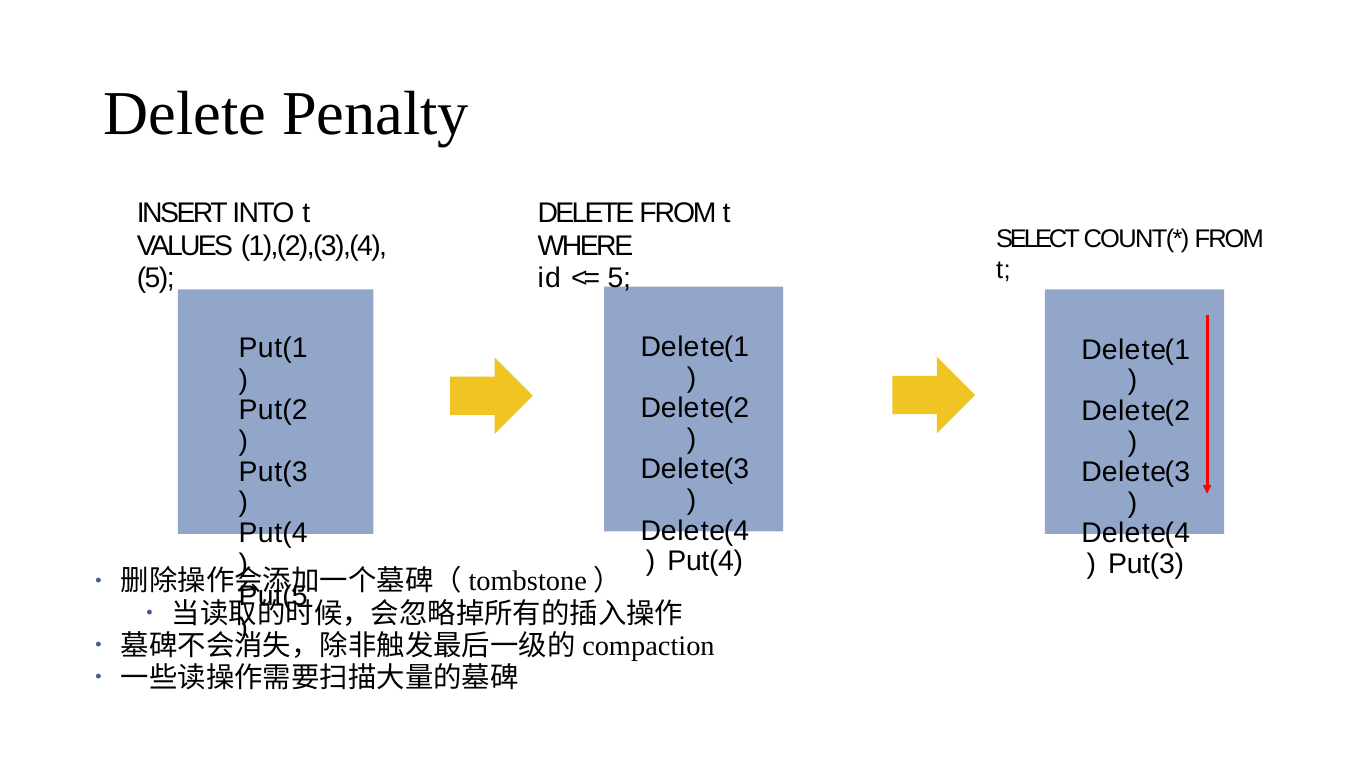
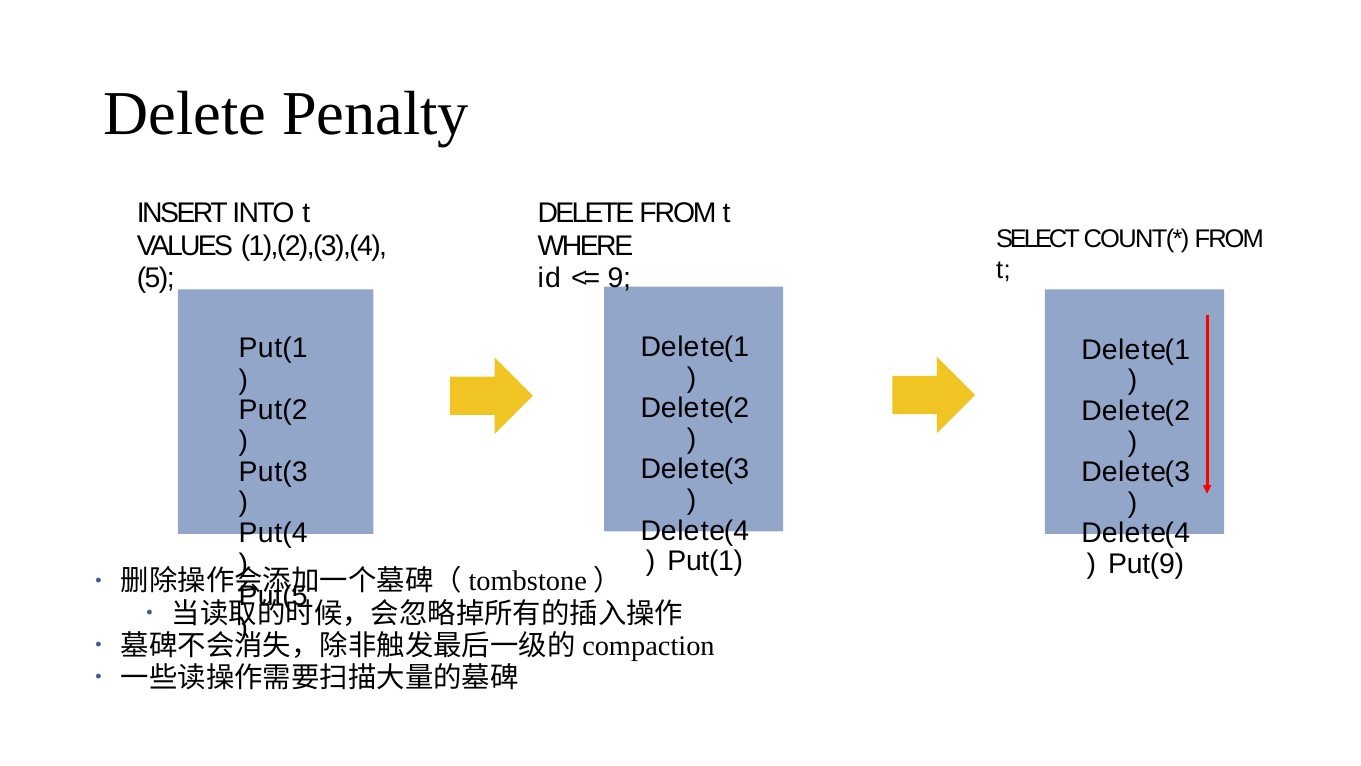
5 at (619, 278): 5 -> 9
Put(4 at (705, 561): Put(4 -> Put(1
Put(3 at (1146, 564): Put(3 -> Put(9
